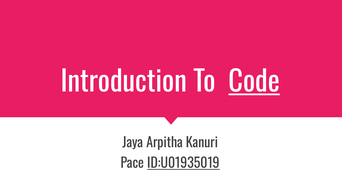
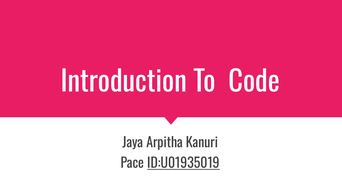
Code underline: present -> none
